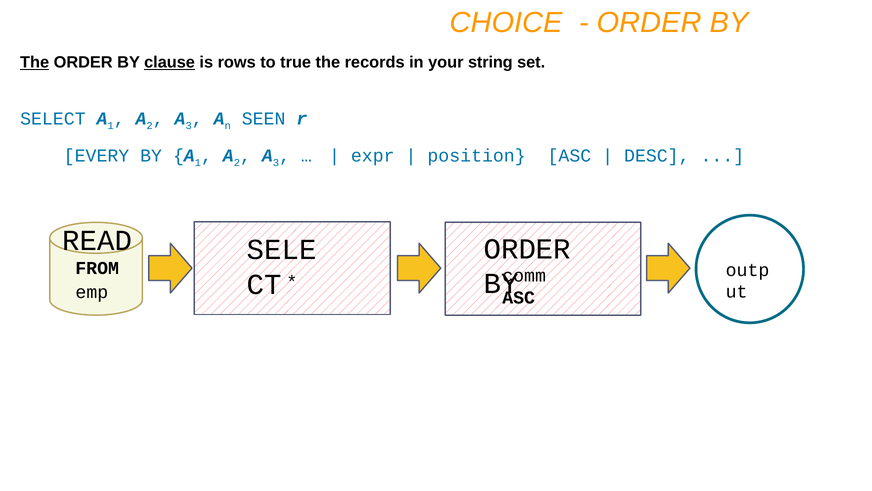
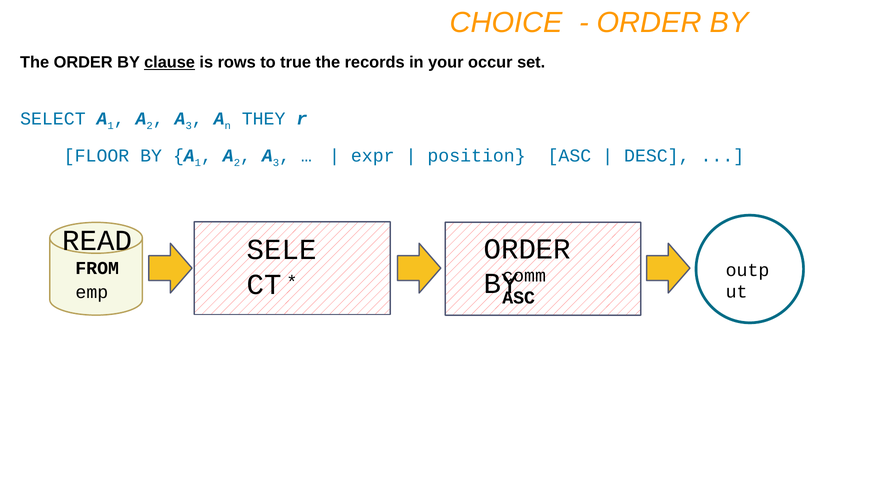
The at (35, 62) underline: present -> none
string: string -> occur
SEEN: SEEN -> THEY
EVERY: EVERY -> FLOOR
